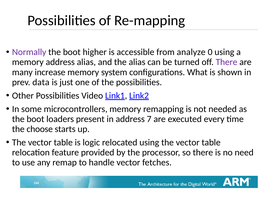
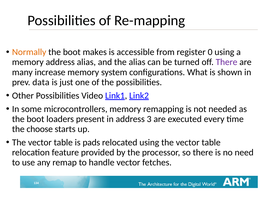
Normally colour: purple -> orange
higher: higher -> makes
analyze: analyze -> register
7: 7 -> 3
logic: logic -> pads
